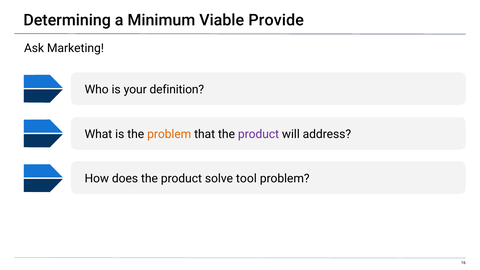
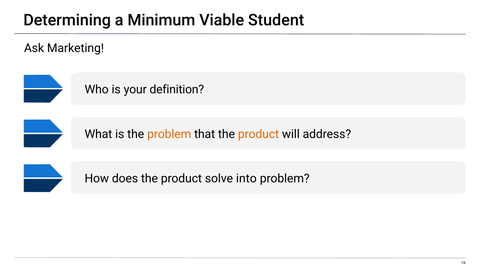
Provide: Provide -> Student
product at (259, 134) colour: purple -> orange
tool: tool -> into
